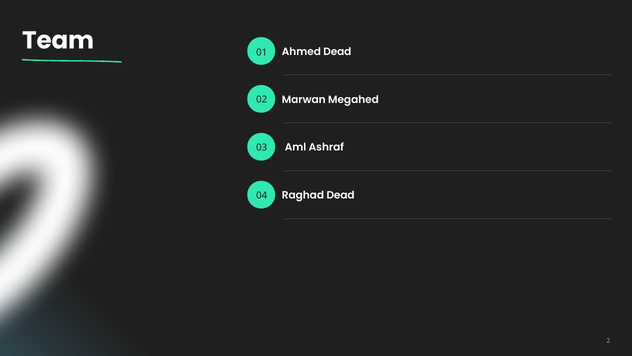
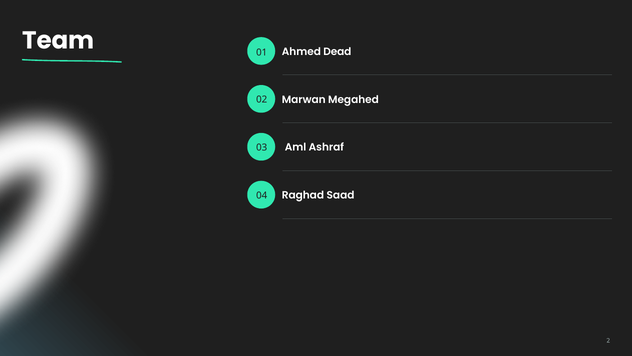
Raghad Dead: Dead -> Saad
